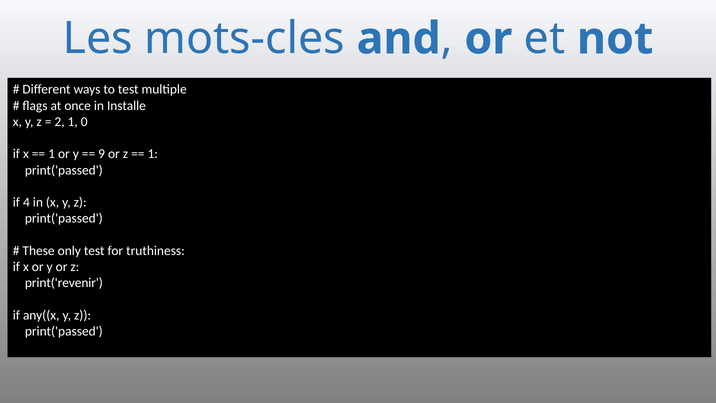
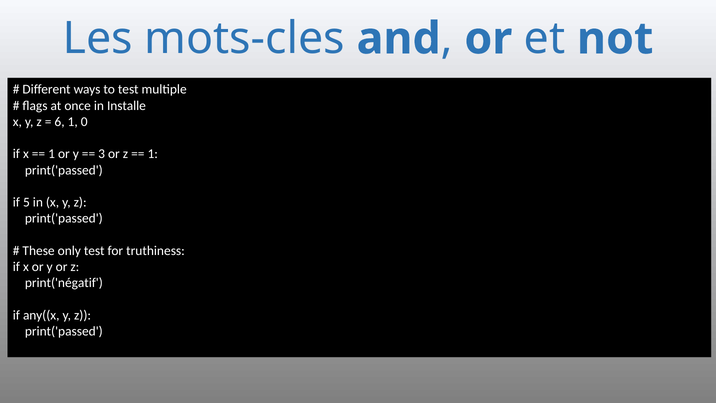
2: 2 -> 6
9: 9 -> 3
4: 4 -> 5
print('revenir: print('revenir -> print('négatif
